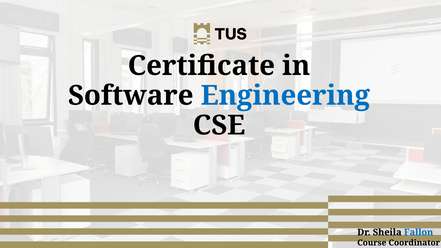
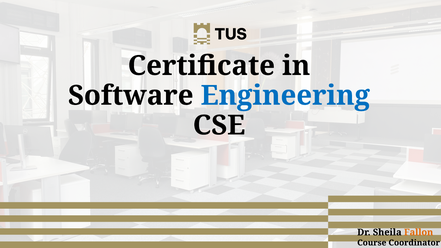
Fallon colour: blue -> orange
